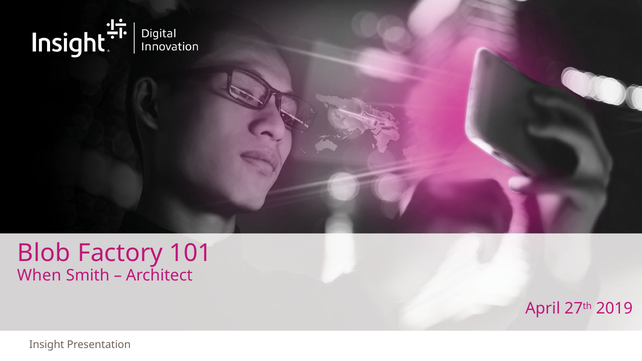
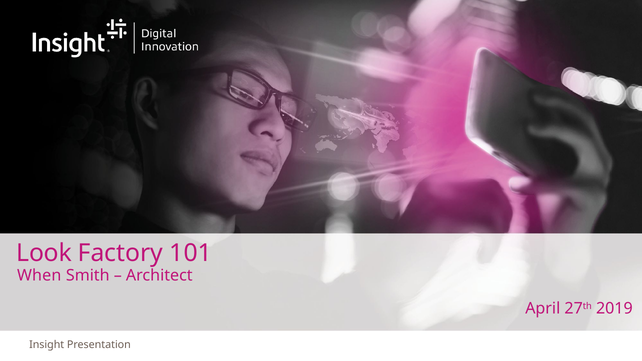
Blob: Blob -> Look
